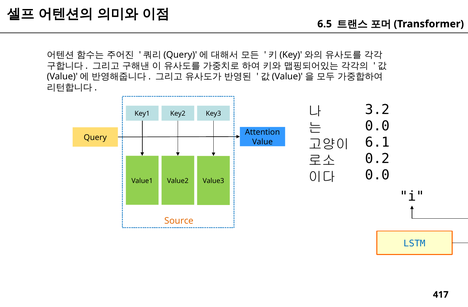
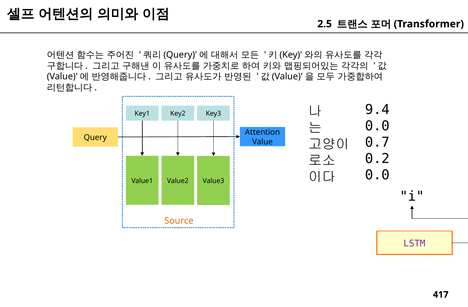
6.5: 6.5 -> 2.5
3.2: 3.2 -> 9.4
6.1: 6.1 -> 0.7
LSTM colour: blue -> purple
